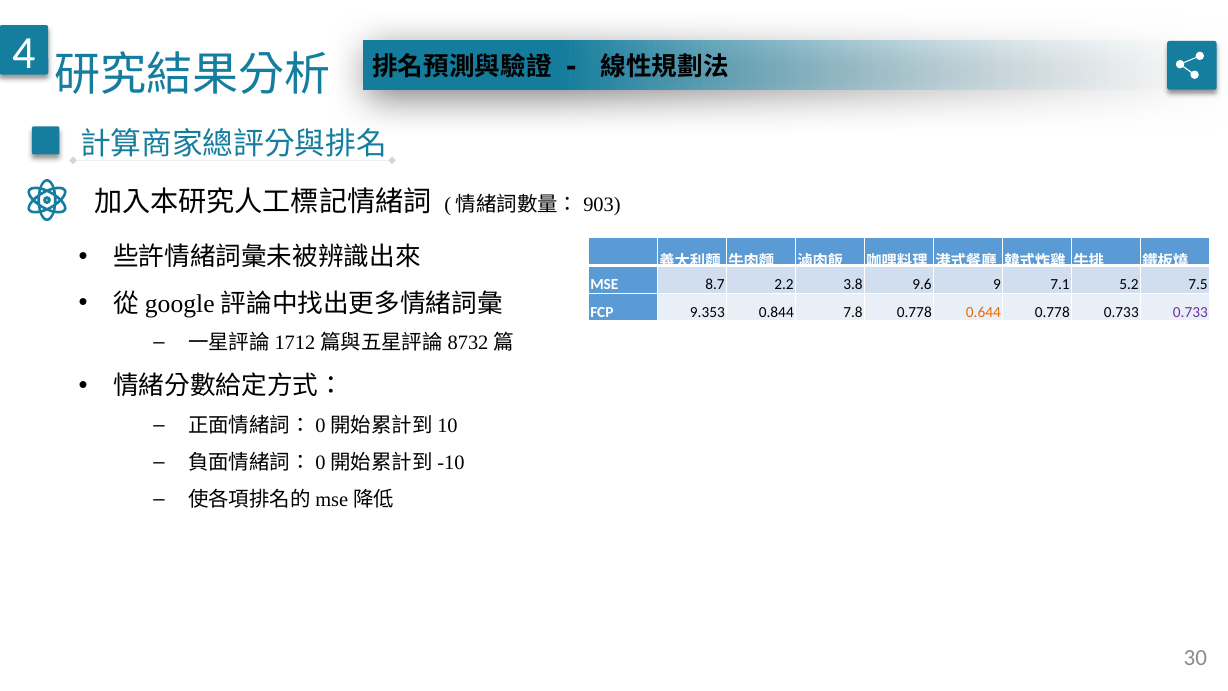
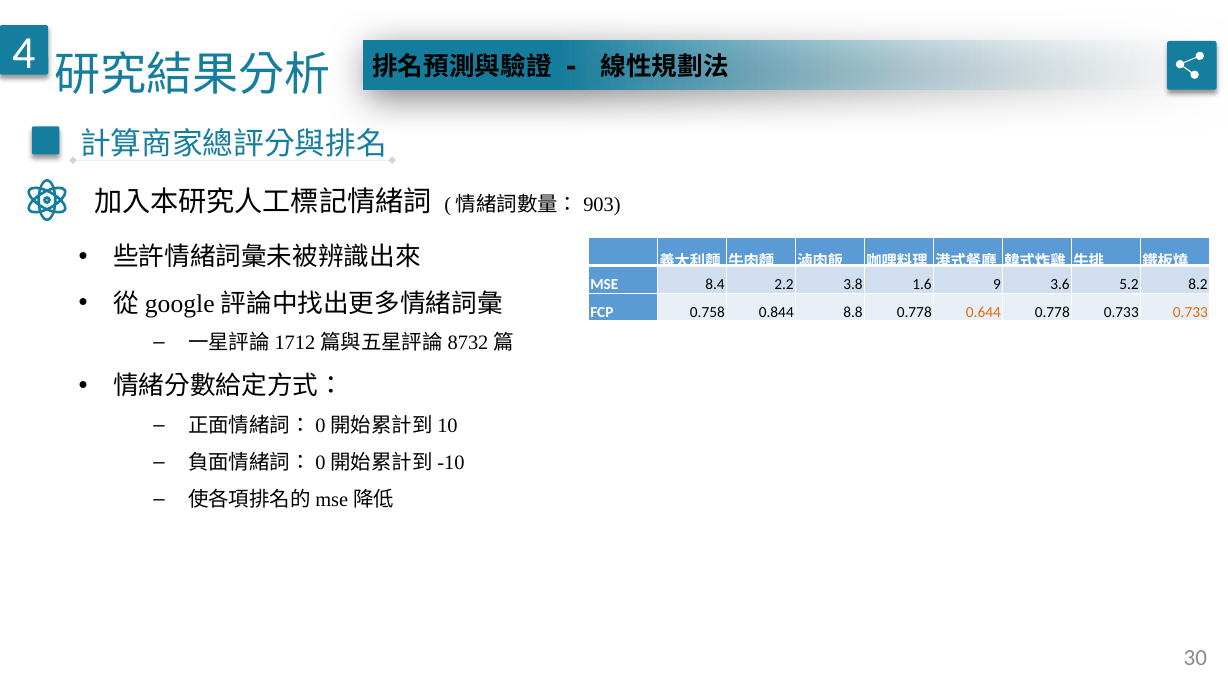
8.7: 8.7 -> 8.4
9.6: 9.6 -> 1.6
7.1: 7.1 -> 3.6
7.5: 7.5 -> 8.2
9.353: 9.353 -> 0.758
7.8: 7.8 -> 8.8
0.733 at (1190, 312) colour: purple -> orange
